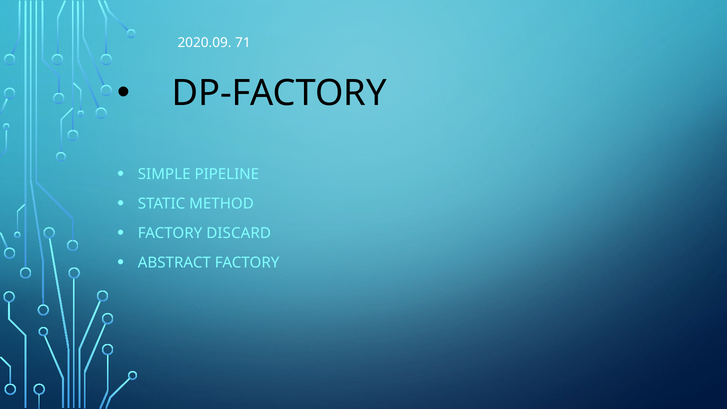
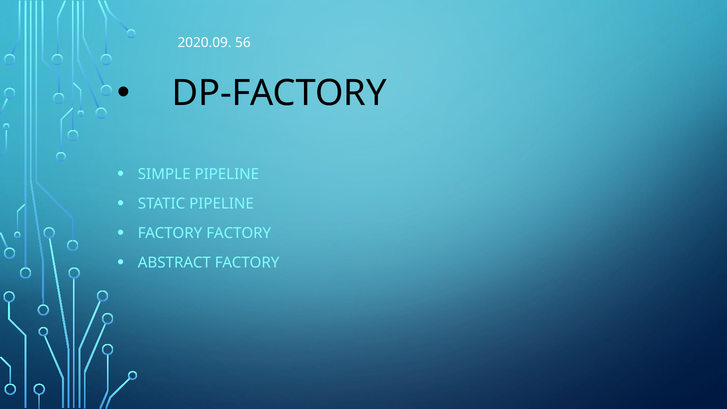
71: 71 -> 56
STATIC METHOD: METHOD -> PIPELINE
FACTORY DISCARD: DISCARD -> FACTORY
